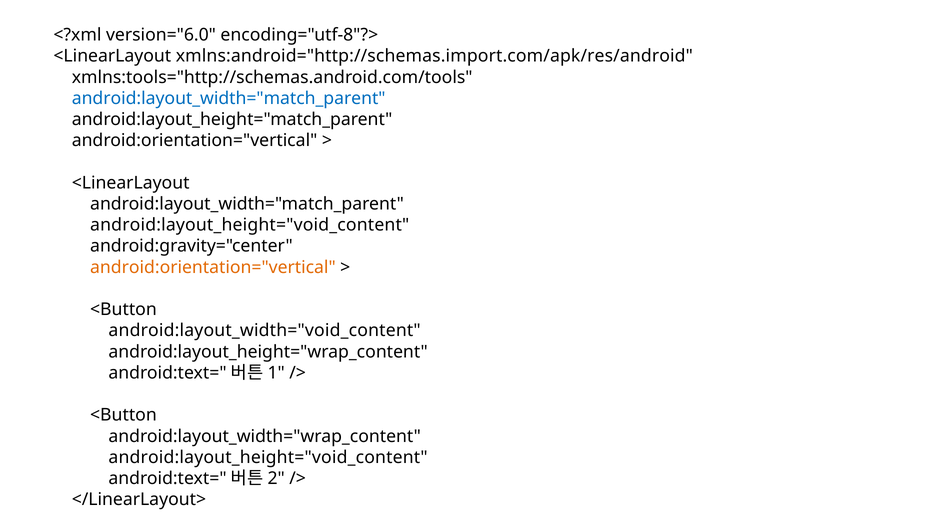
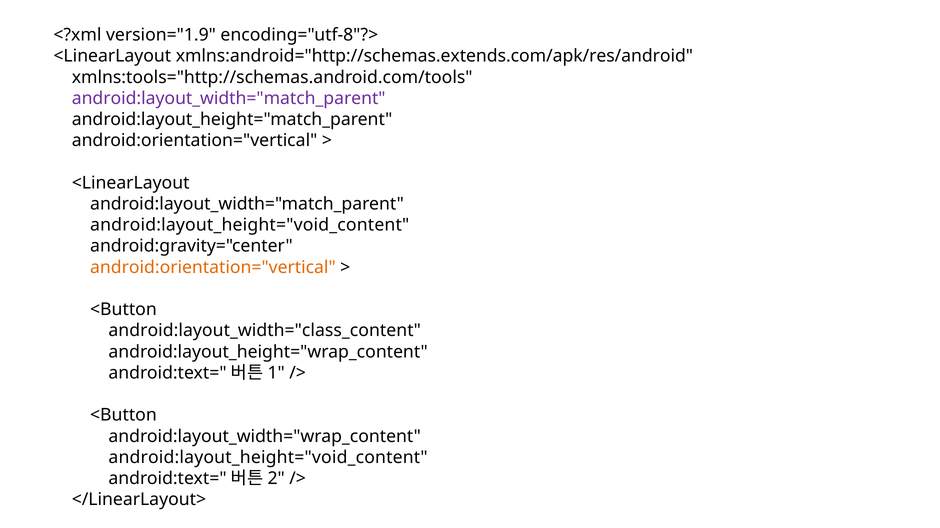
version="6.0: version="6.0 -> version="1.9
xmlns:android="http://schemas.import.com/apk/res/android: xmlns:android="http://schemas.import.com/apk/res/android -> xmlns:android="http://schemas.extends.com/apk/res/android
android:layout_width="match_parent at (229, 98) colour: blue -> purple
android:layout_width="void_content: android:layout_width="void_content -> android:layout_width="class_content
